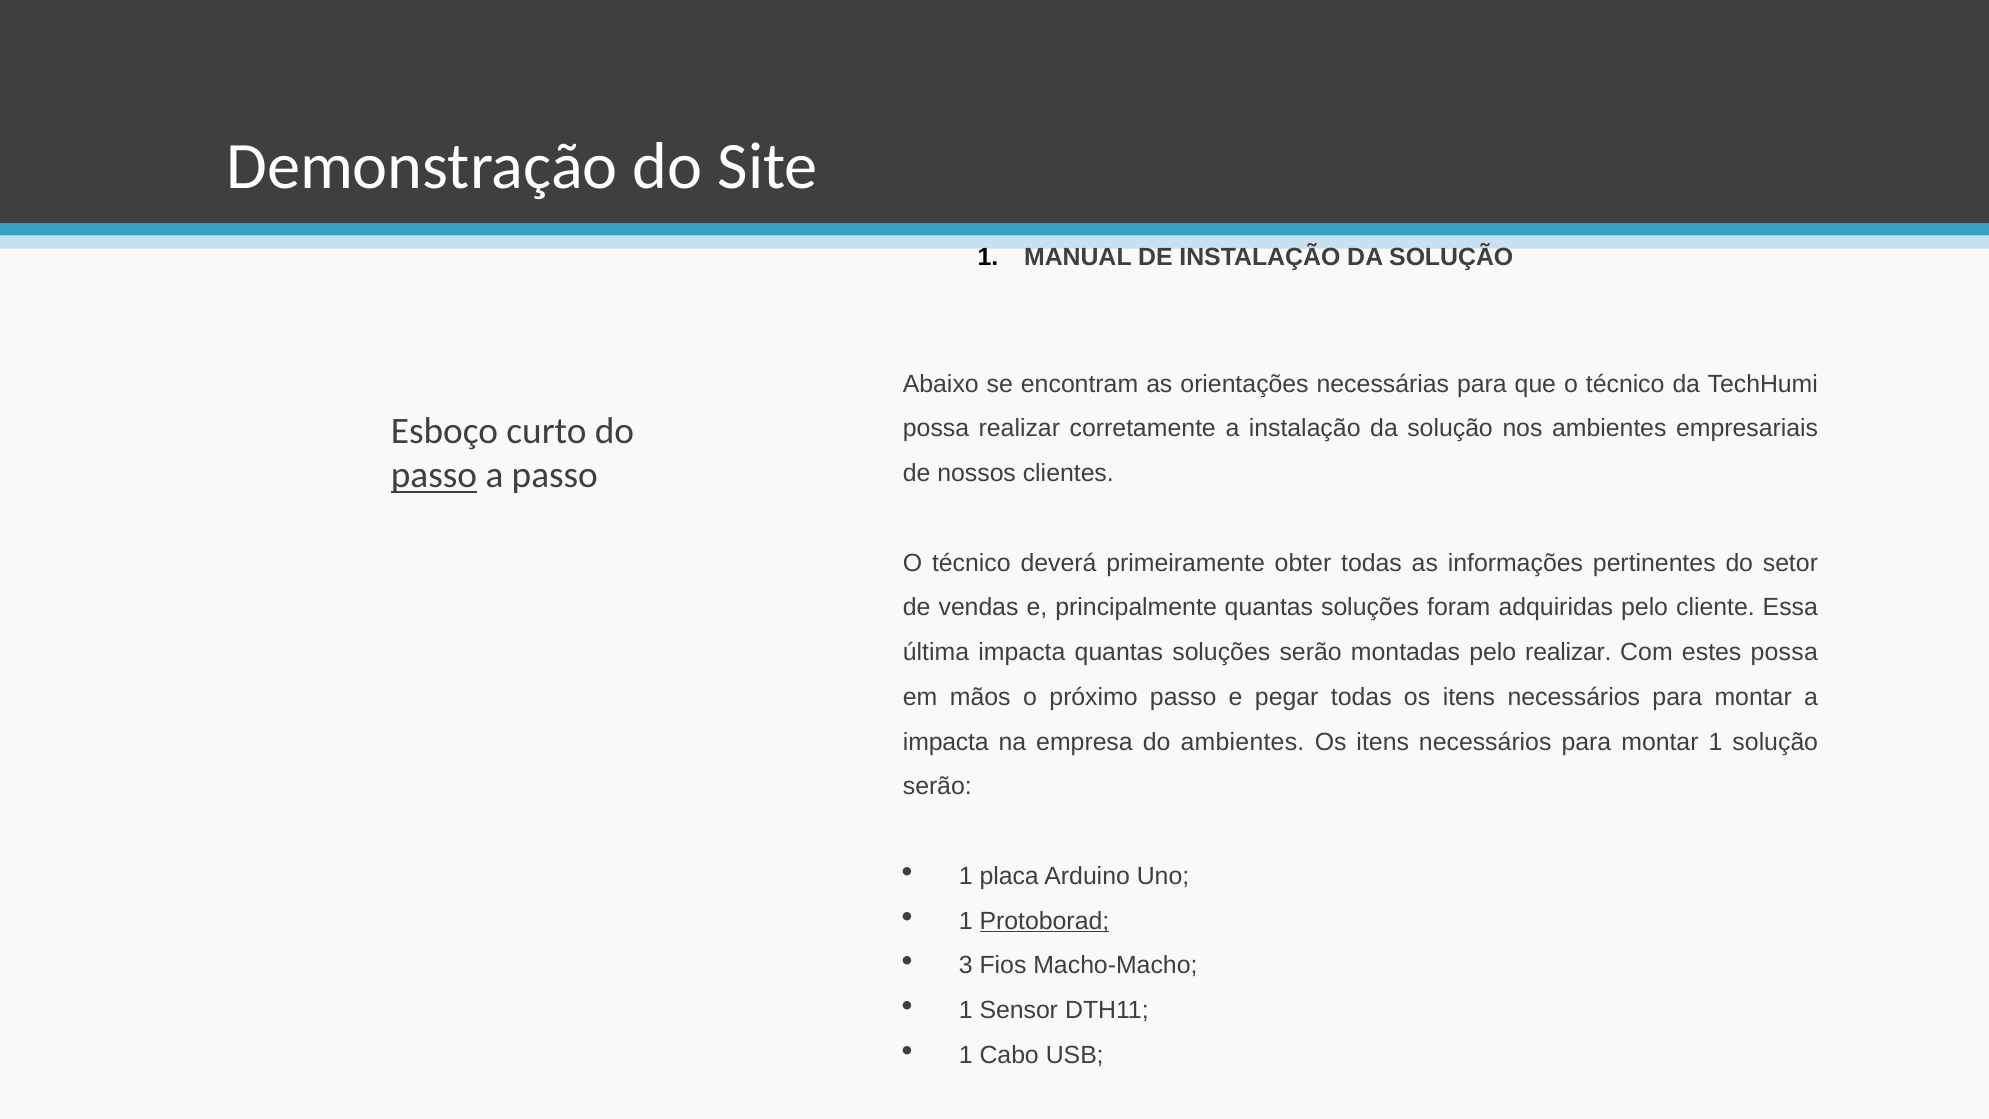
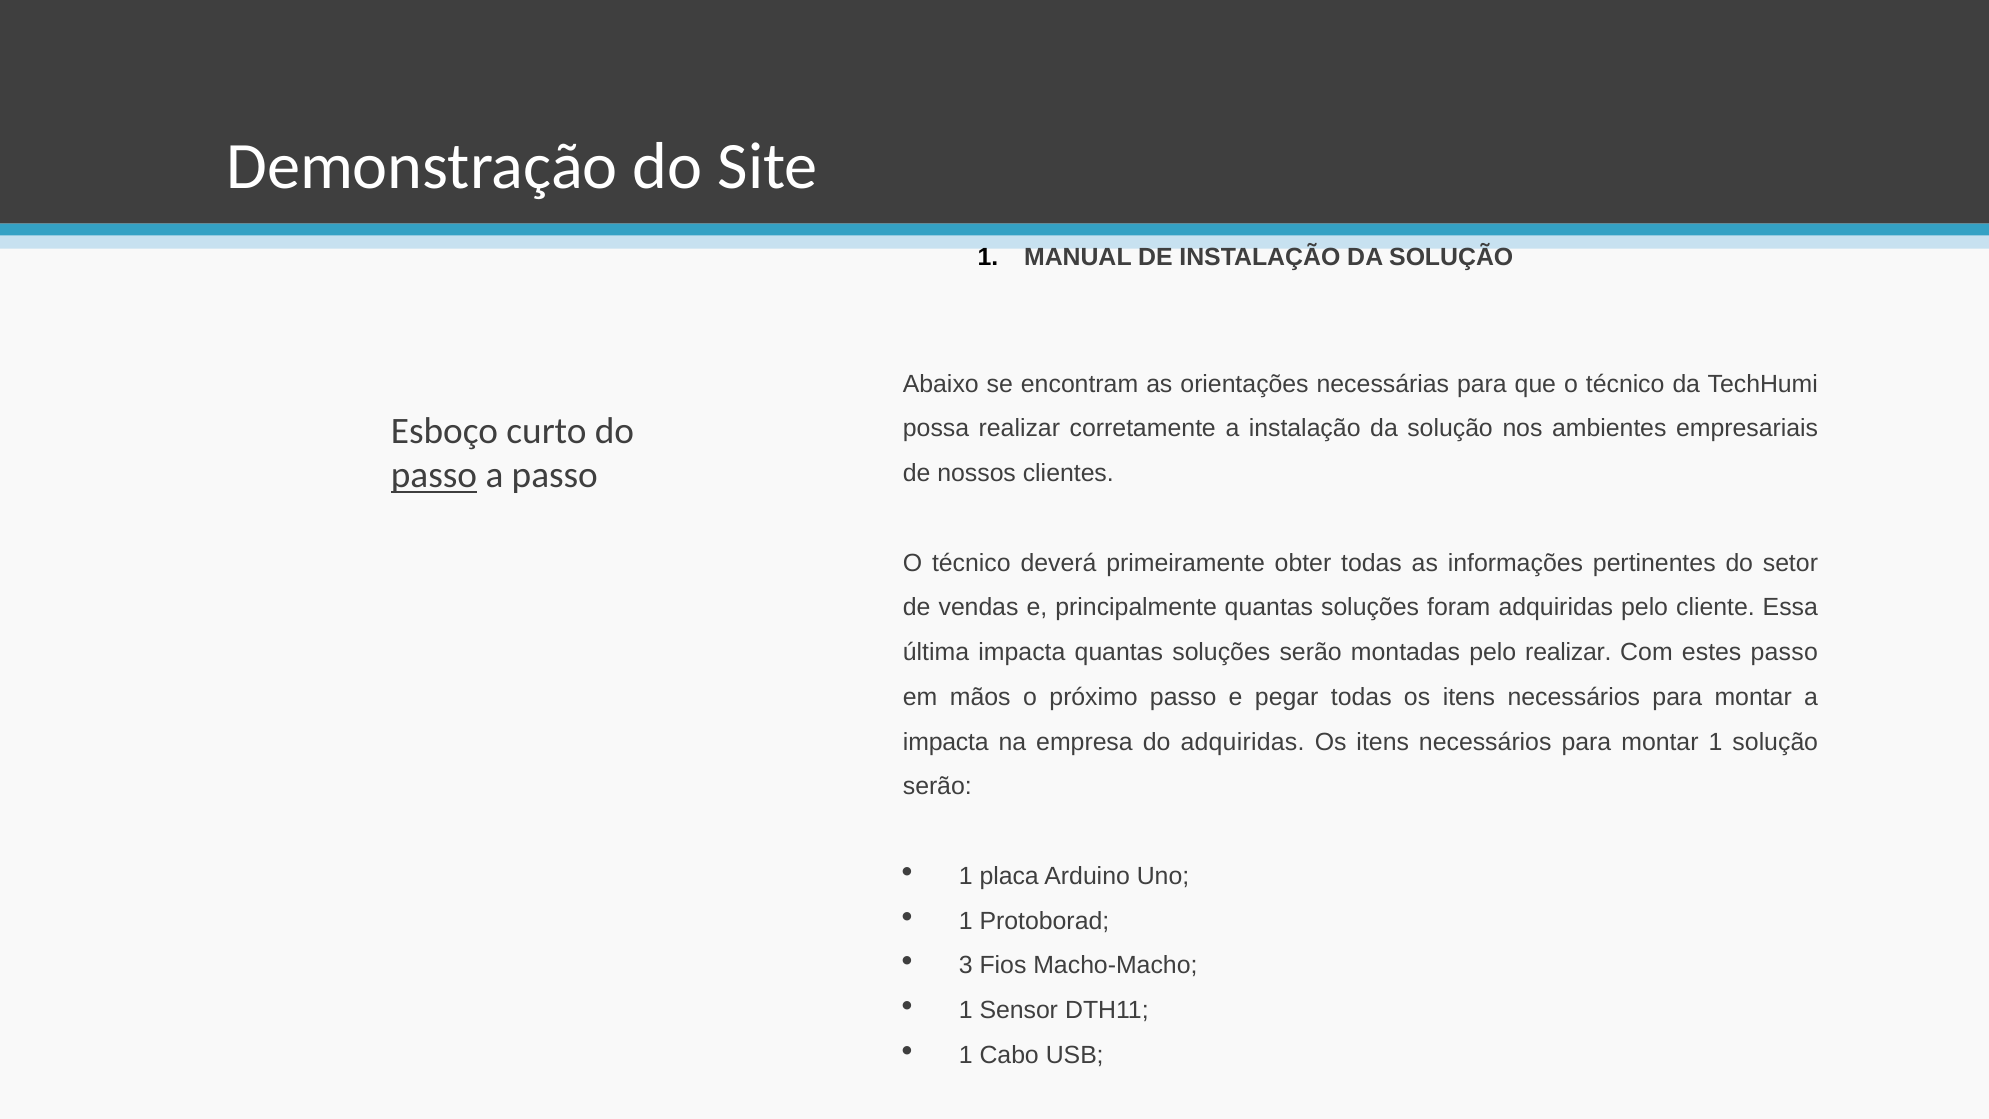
estes possa: possa -> passo
do ambientes: ambientes -> adquiridas
Protoborad underline: present -> none
